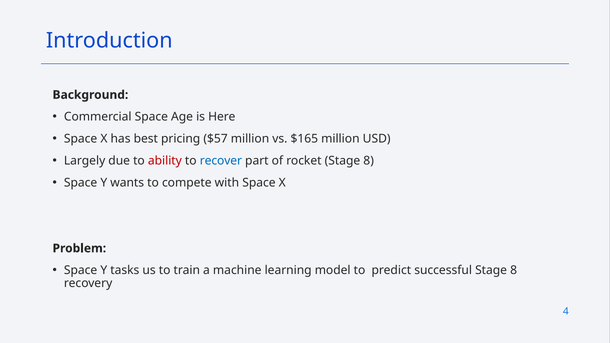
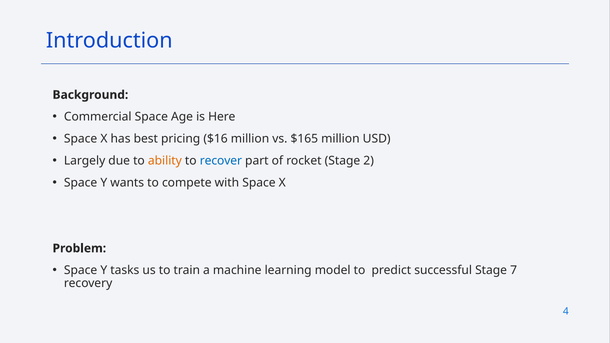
$57: $57 -> $16
ability colour: red -> orange
rocket Stage 8: 8 -> 2
successful Stage 8: 8 -> 7
